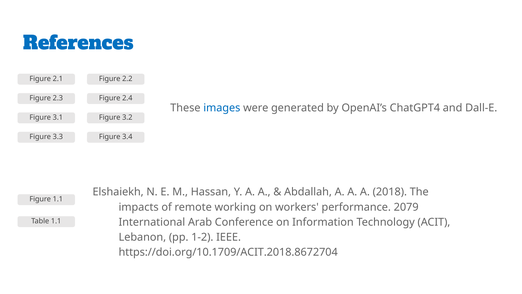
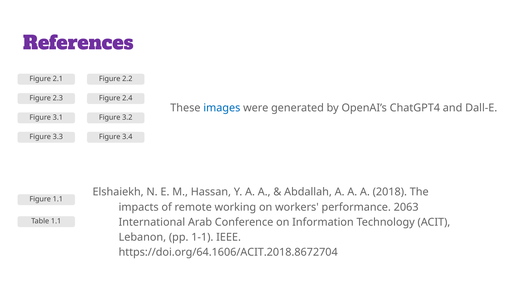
References colour: blue -> purple
2079: 2079 -> 2063
1-2: 1-2 -> 1-1
https://doi.org/10.1709/ACIT.2018.8672704: https://doi.org/10.1709/ACIT.2018.8672704 -> https://doi.org/64.1606/ACIT.2018.8672704
